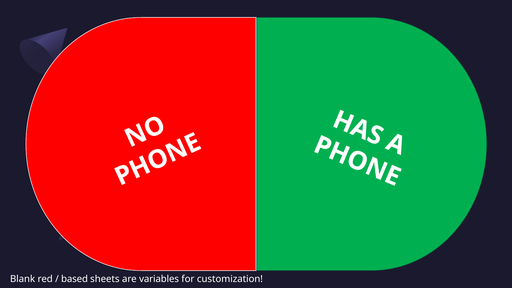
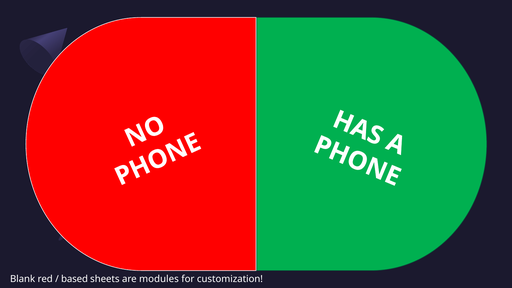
variables: variables -> modules
